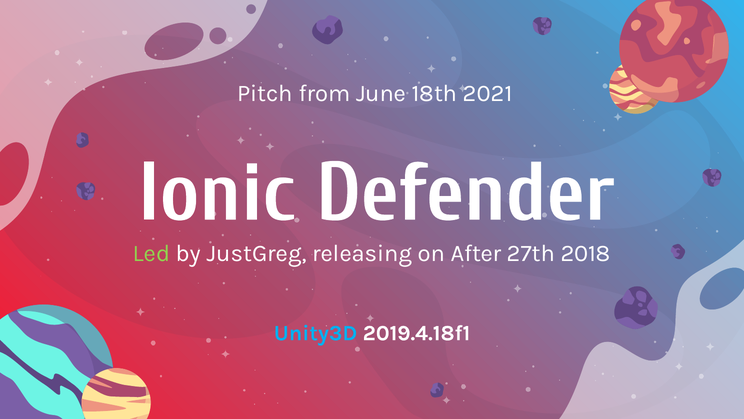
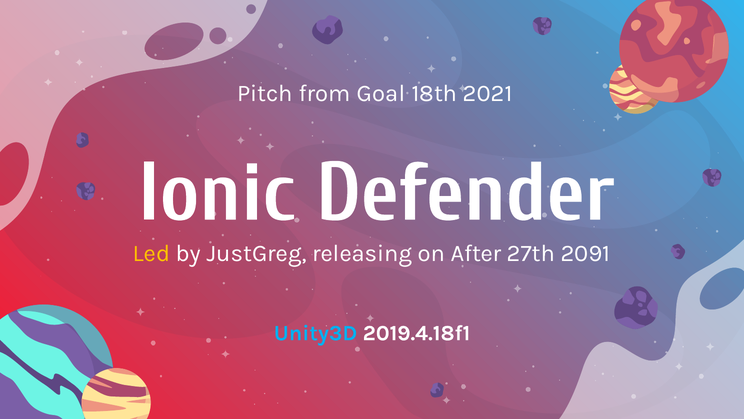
June: June -> Goal
Led colour: light green -> yellow
2018: 2018 -> 2091
